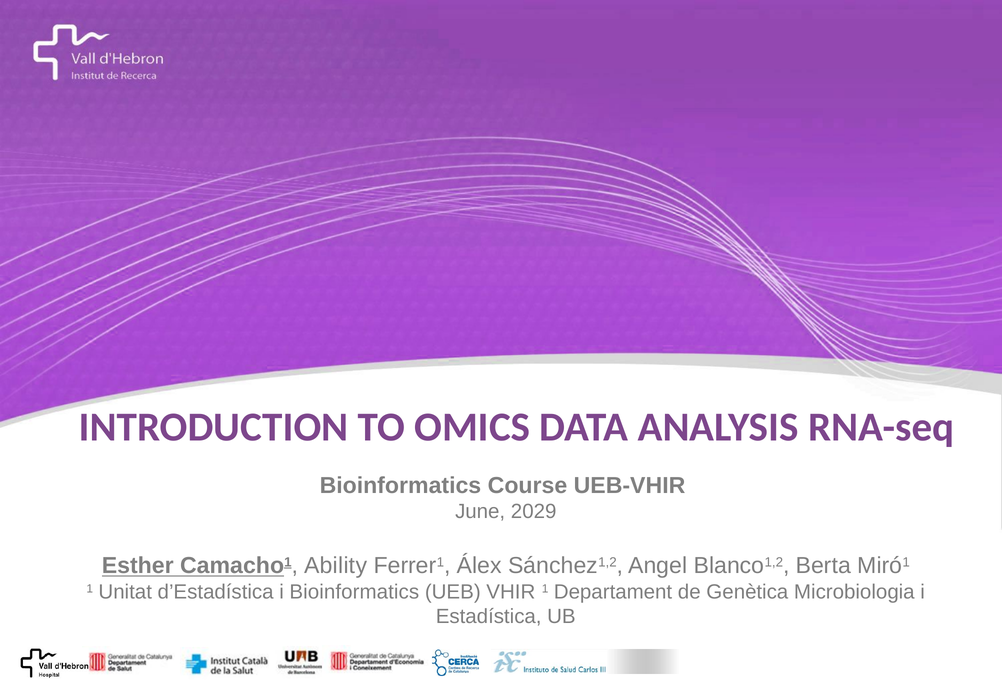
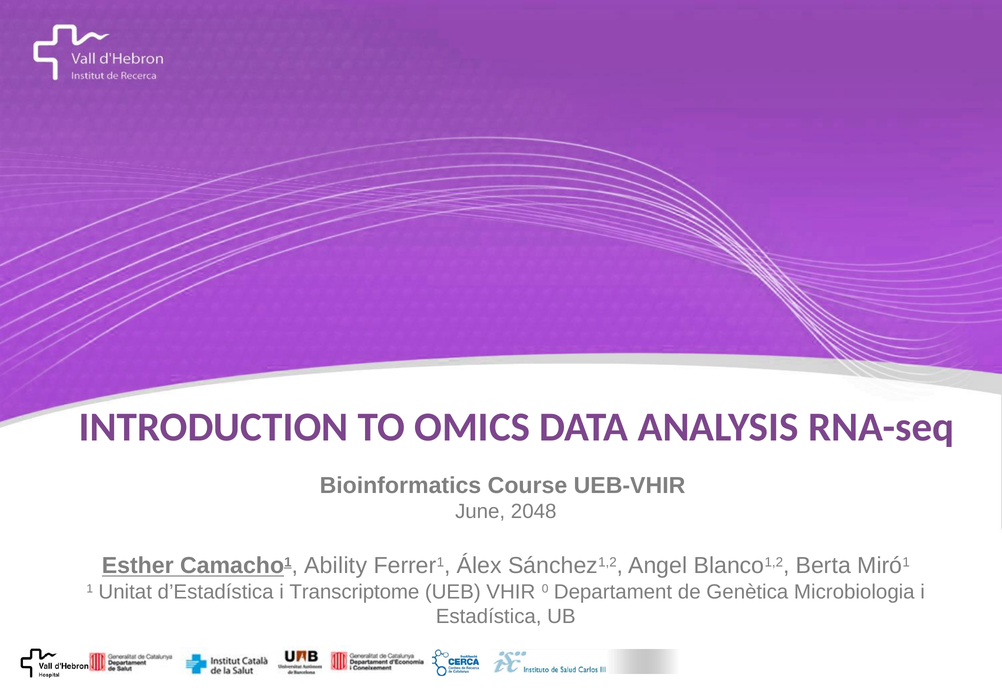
2029: 2029 -> 2048
i Bioinformatics: Bioinformatics -> Transcriptome
VHIR 1: 1 -> 0
